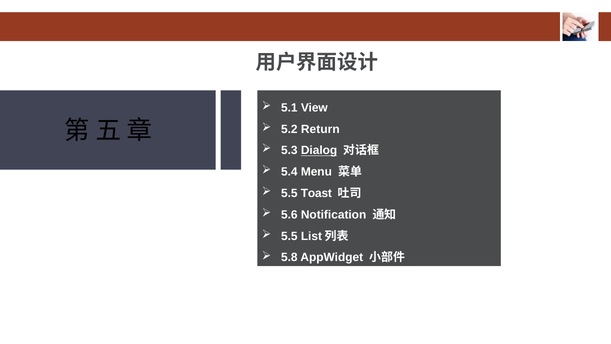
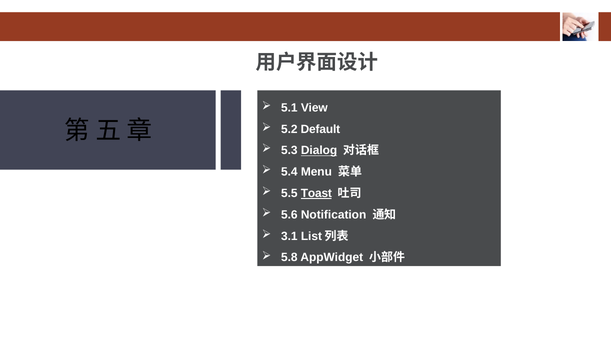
Return: Return -> Default
Toast underline: none -> present
5.5 at (289, 236): 5.5 -> 3.1
